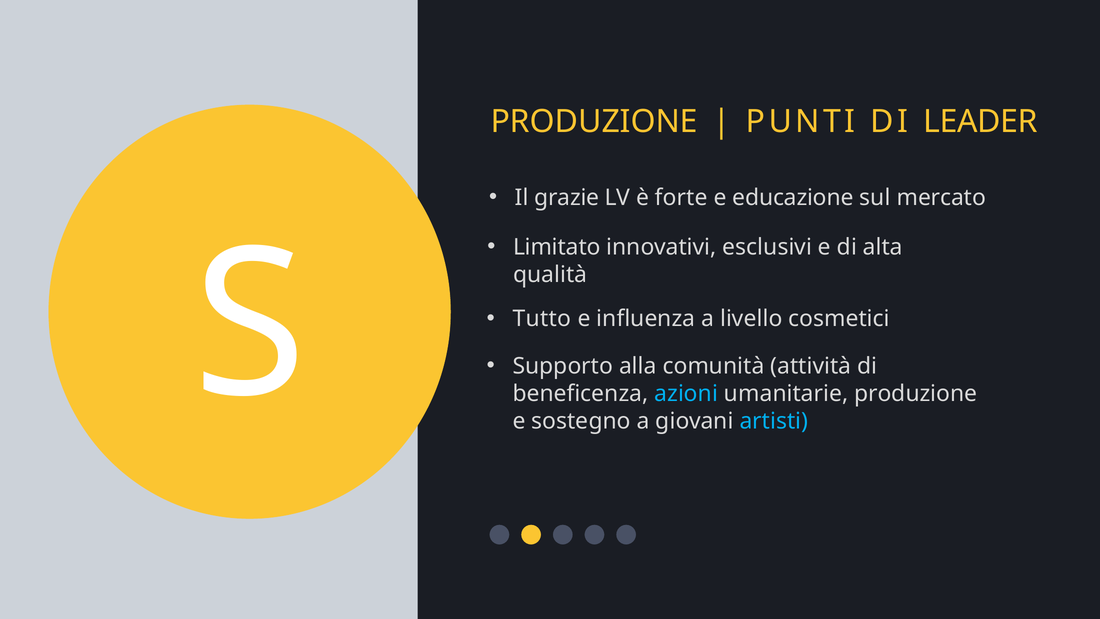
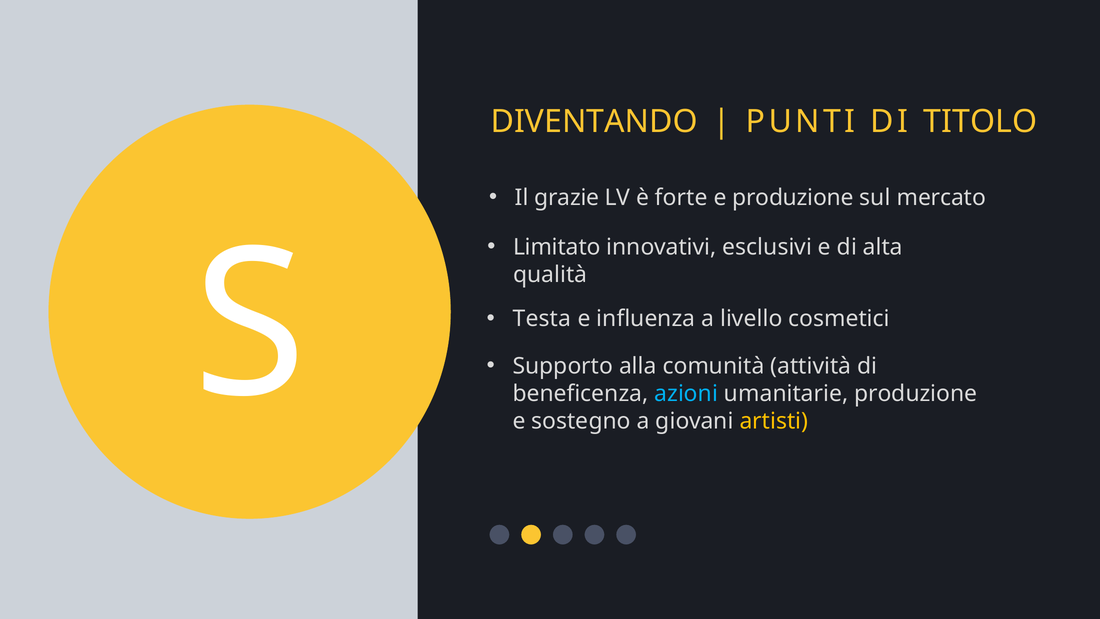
PRODUZIONE at (594, 122): PRODUZIONE -> DIVENTANDO
LEADER: LEADER -> TITOLO
e educazione: educazione -> produzione
Tutto: Tutto -> Testa
artisti colour: light blue -> yellow
